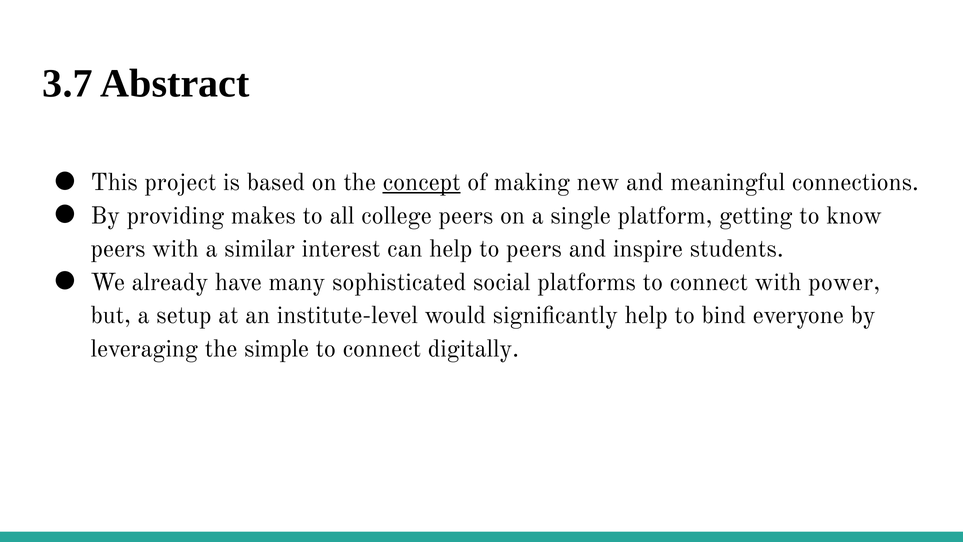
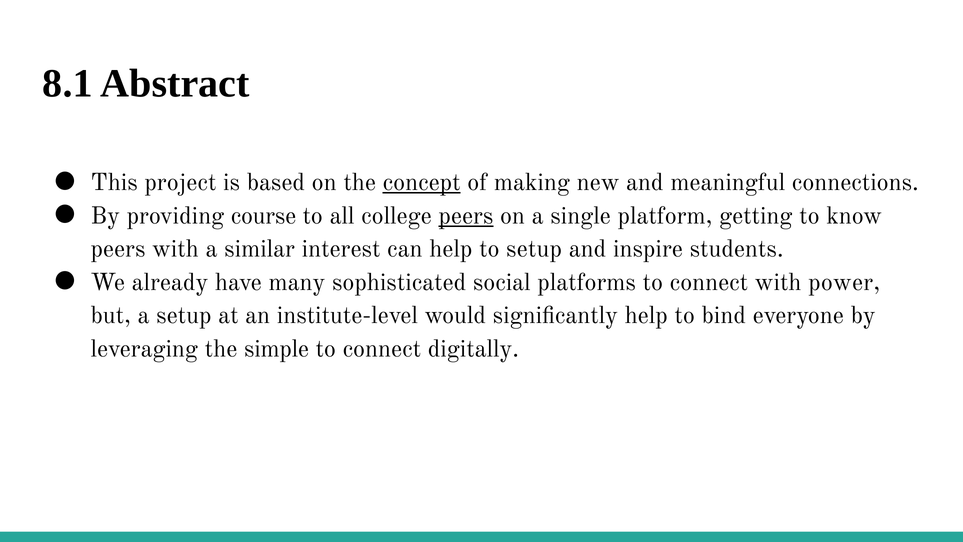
3.7: 3.7 -> 8.1
makes: makes -> course
peers at (466, 216) underline: none -> present
to peers: peers -> setup
